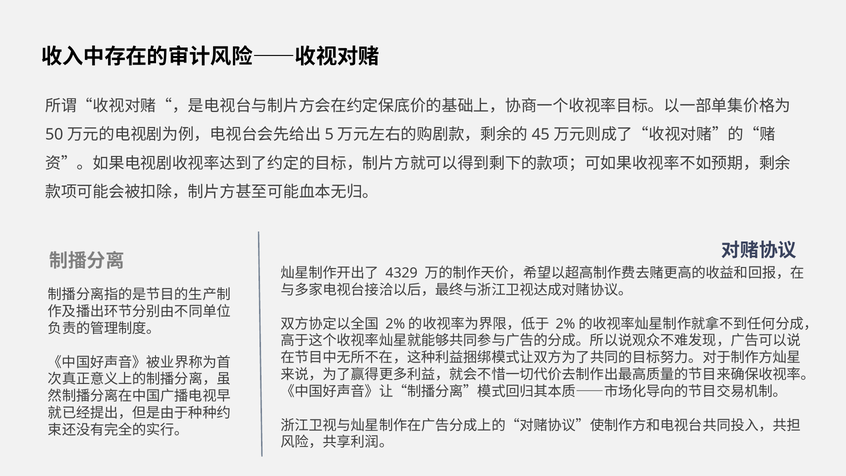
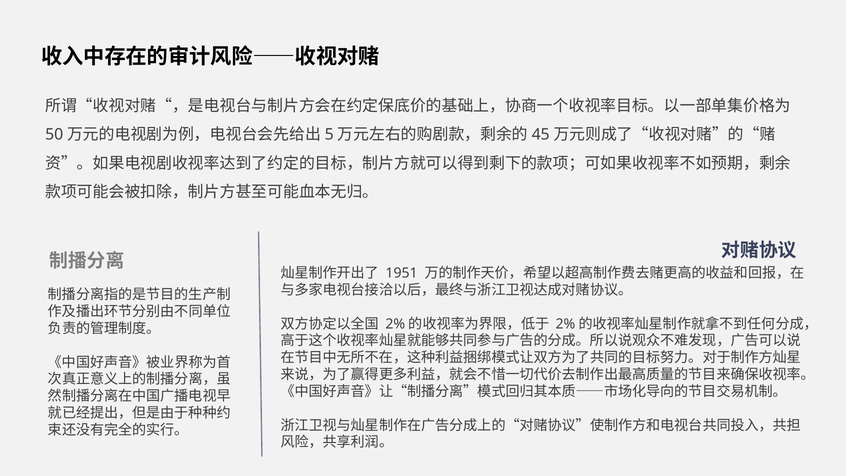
4329: 4329 -> 1951
